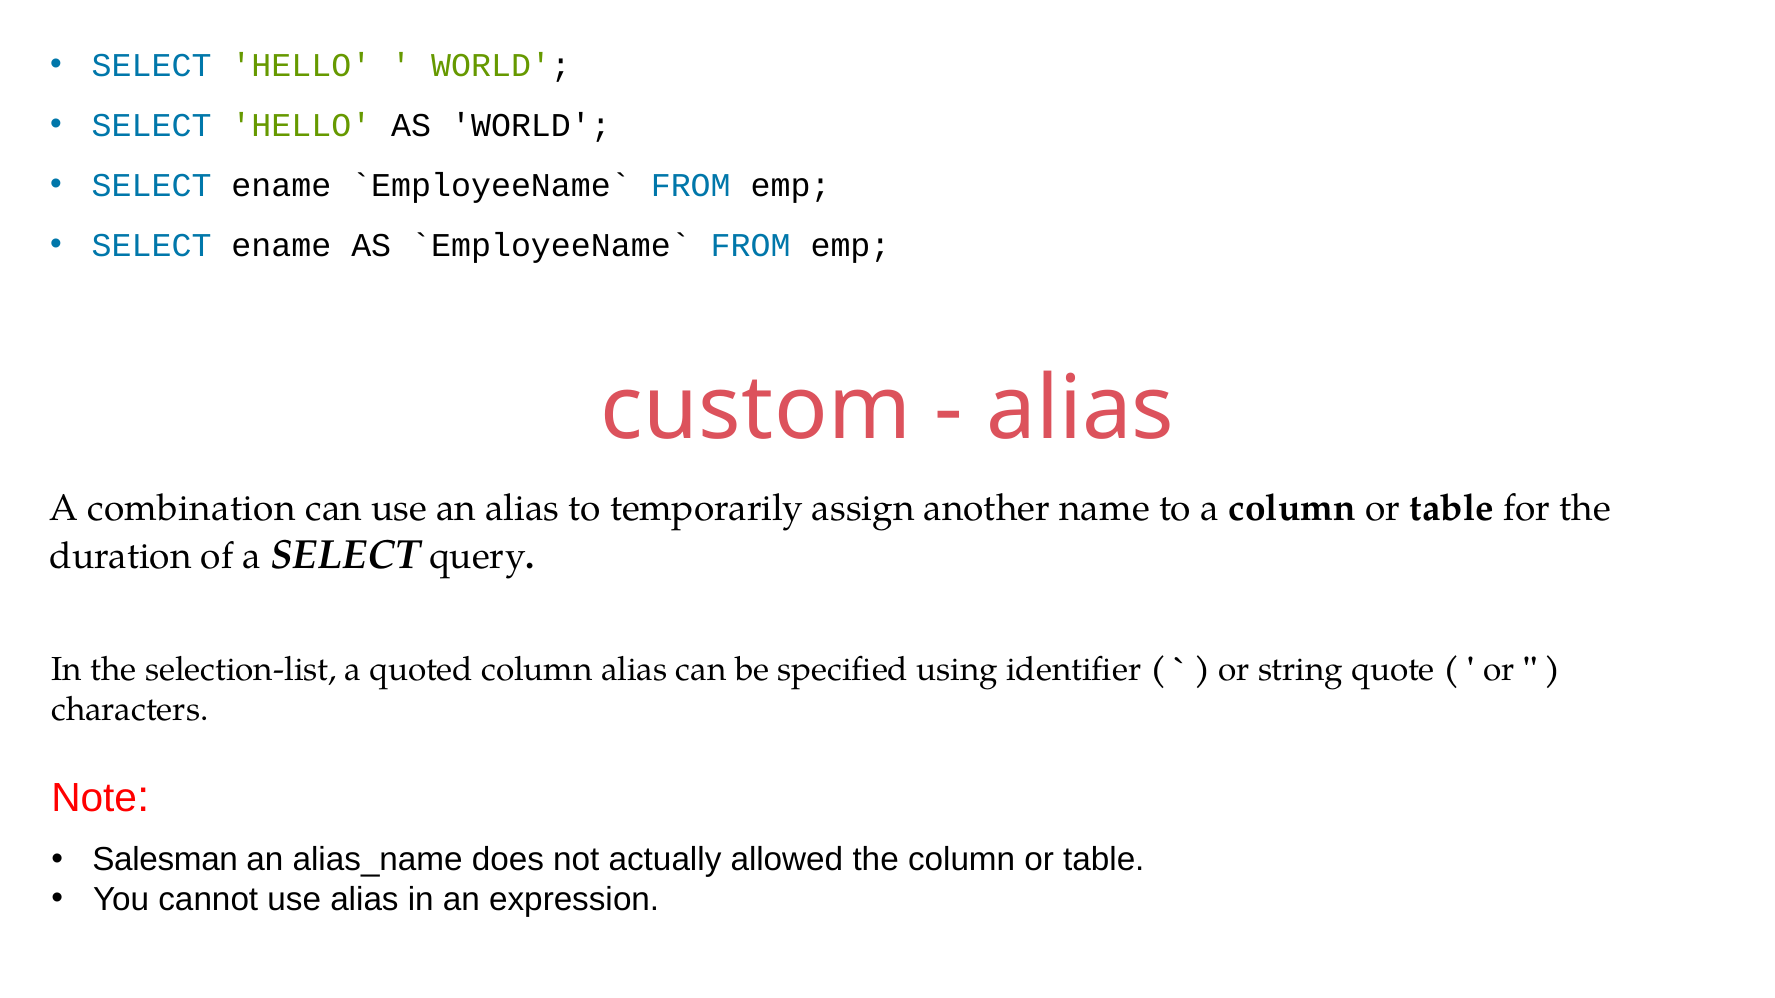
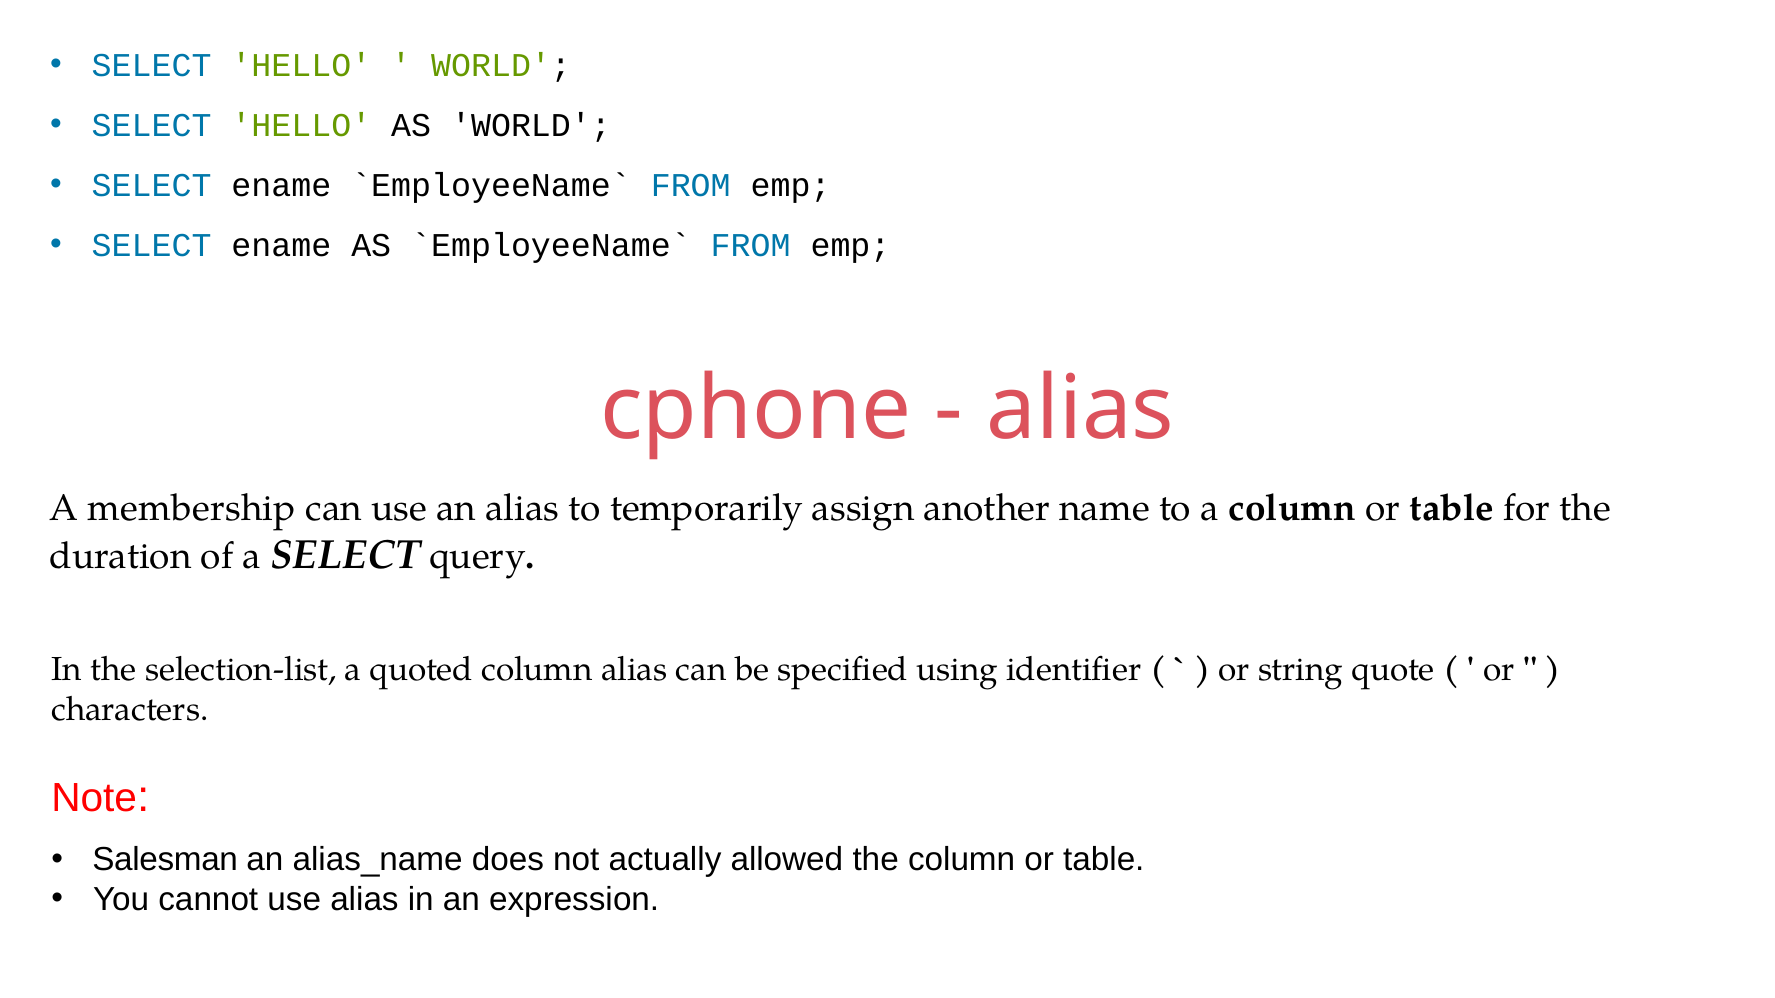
custom: custom -> cphone
combination: combination -> membership
